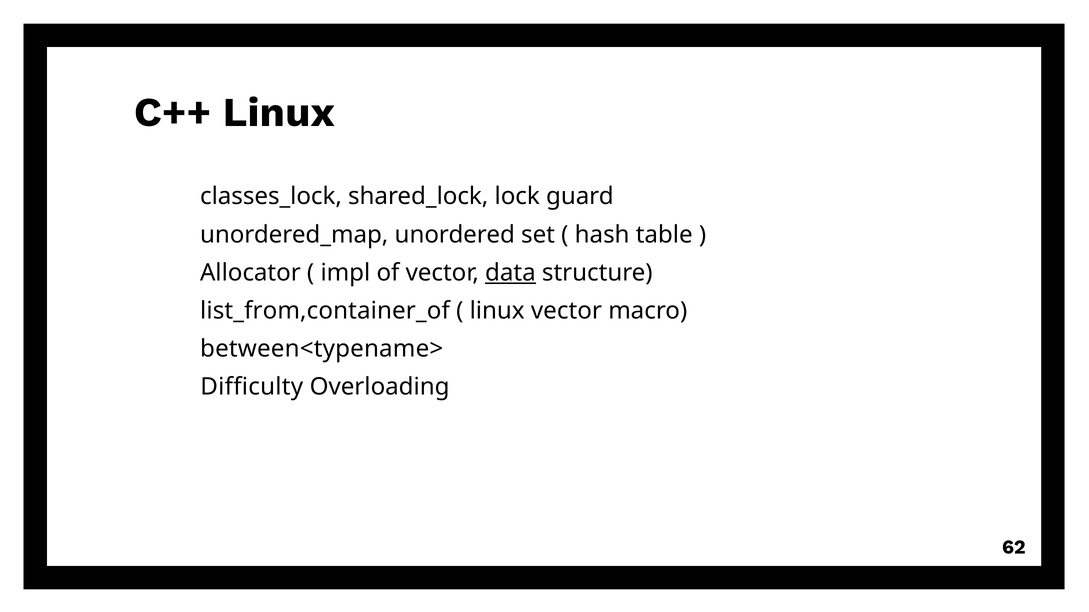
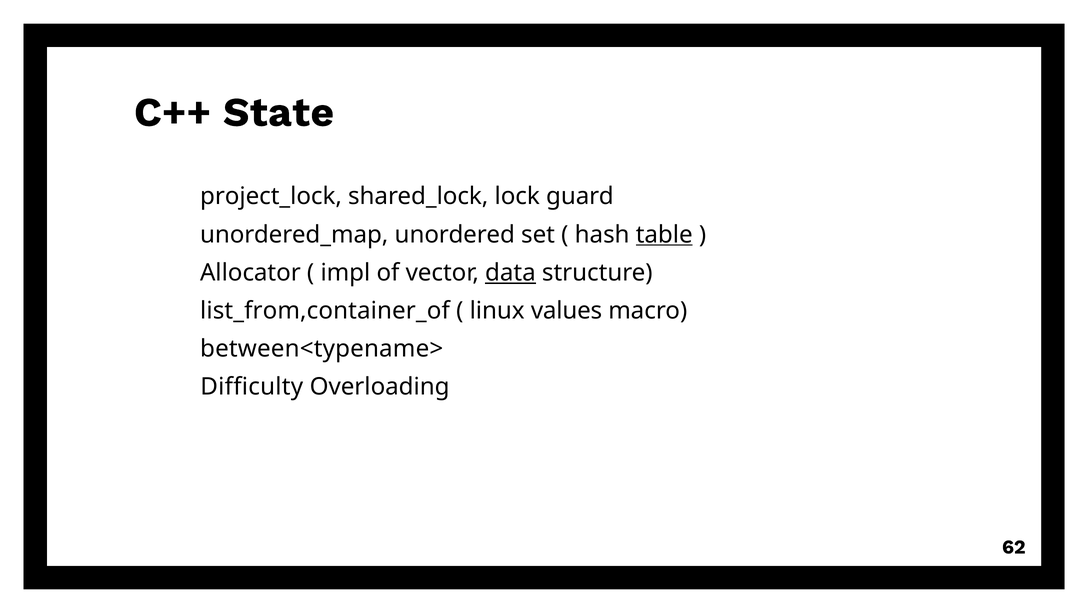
C++ Linux: Linux -> State
classes_lock: classes_lock -> project_lock
table underline: none -> present
linux vector: vector -> values
